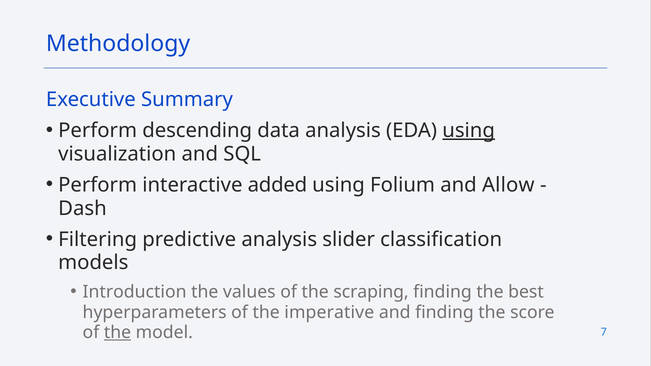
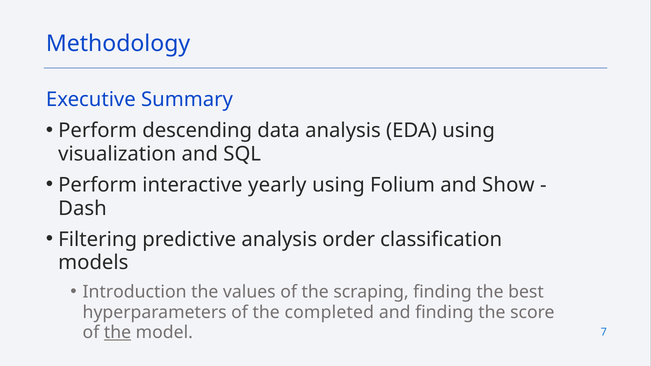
using at (469, 131) underline: present -> none
added: added -> yearly
Allow: Allow -> Show
slider: slider -> order
imperative: imperative -> completed
